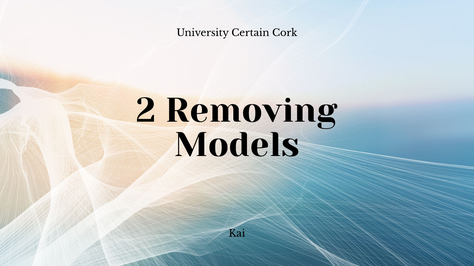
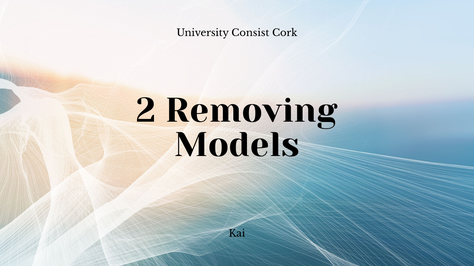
Certain: Certain -> Consist
